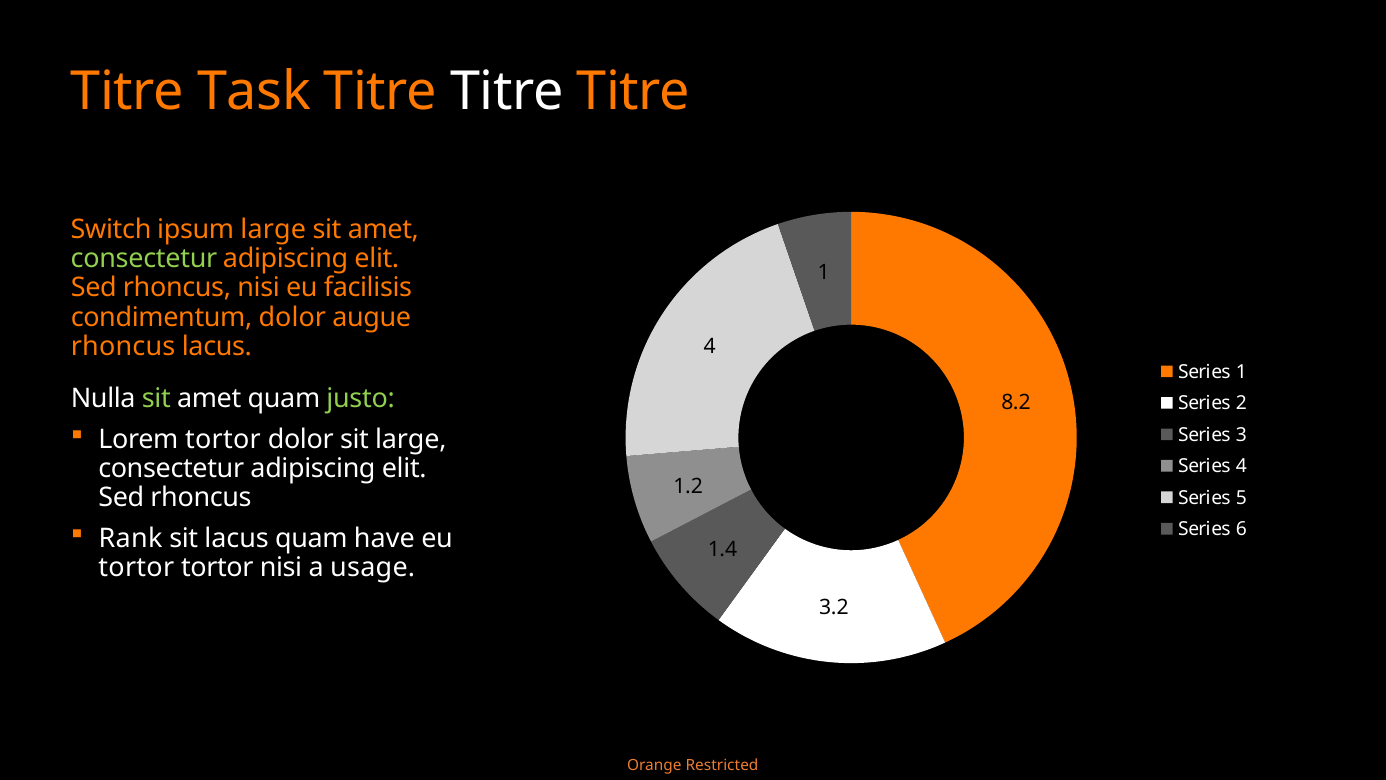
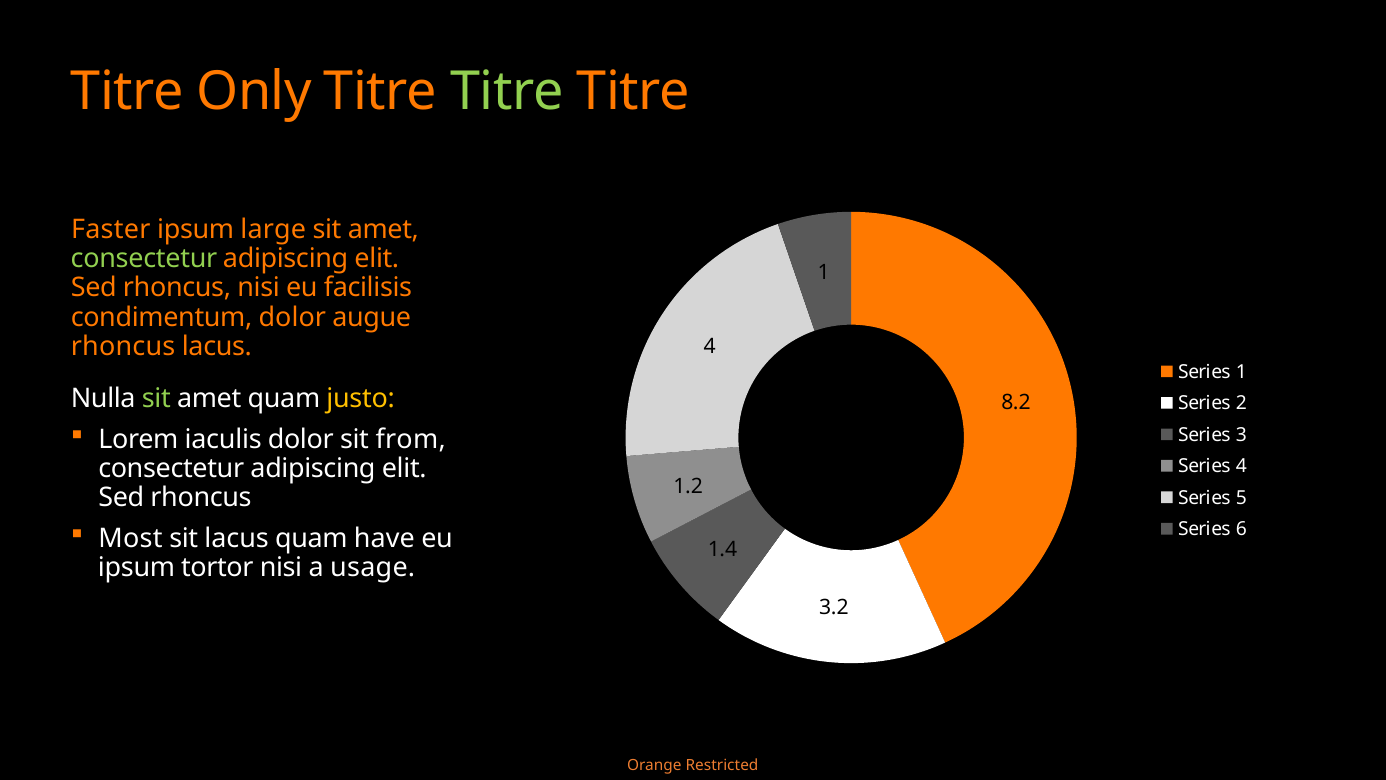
Task: Task -> Only
Titre at (507, 91) colour: white -> light green
Switch: Switch -> Faster
justo colour: light green -> yellow
Lorem tortor: tortor -> iaculis
sit large: large -> from
Rank: Rank -> Most
tortor at (136, 567): tortor -> ipsum
